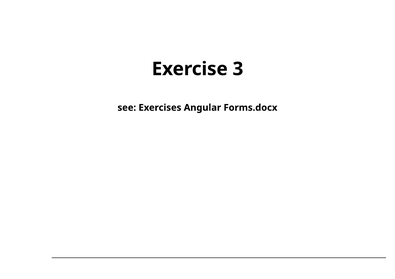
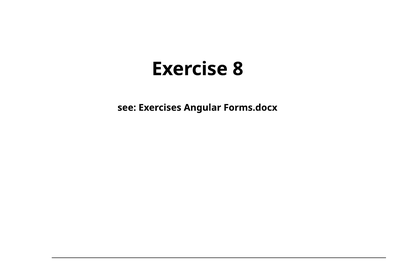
3: 3 -> 8
